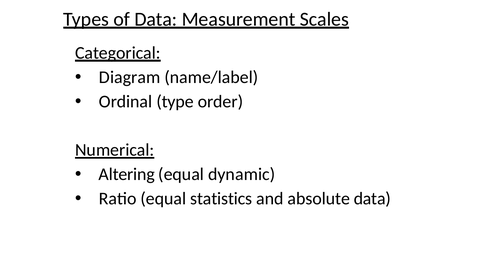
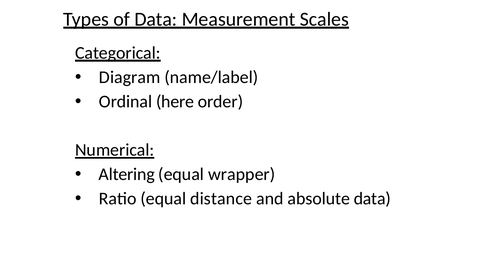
type: type -> here
dynamic: dynamic -> wrapper
statistics: statistics -> distance
